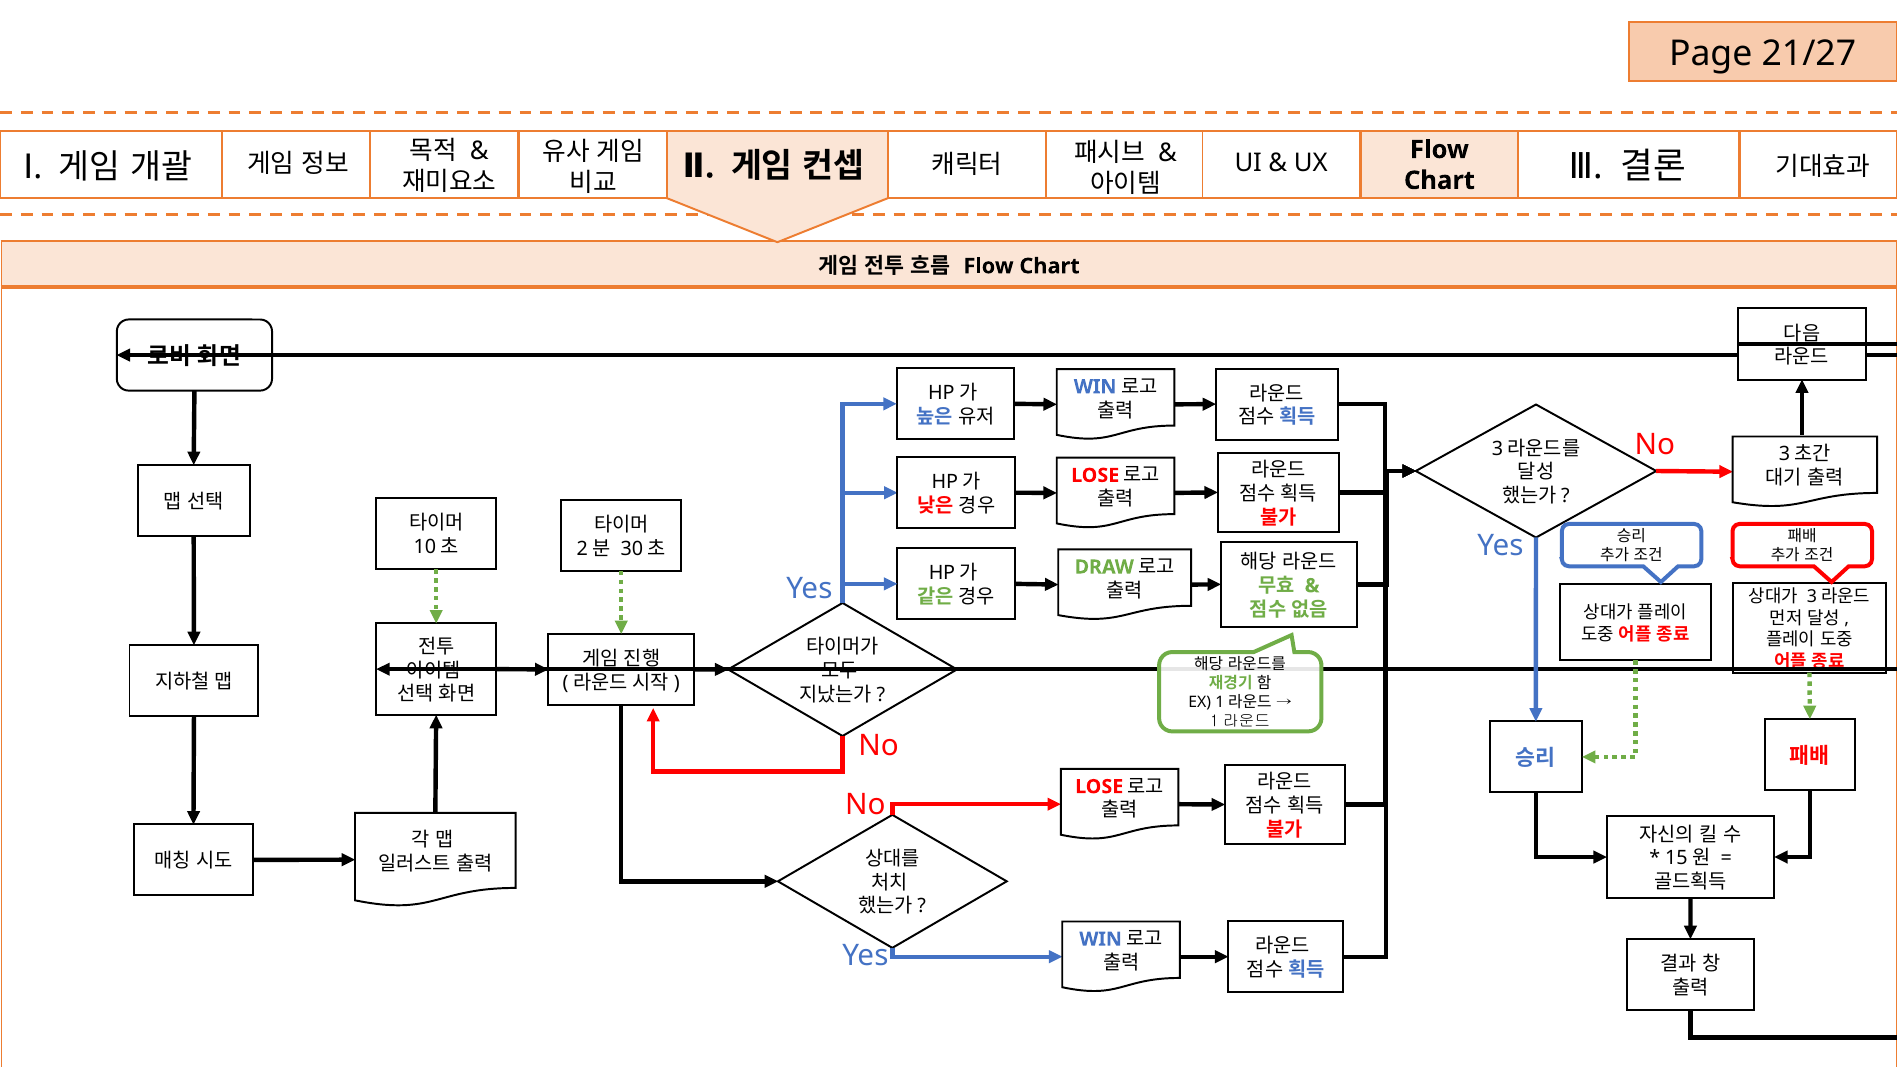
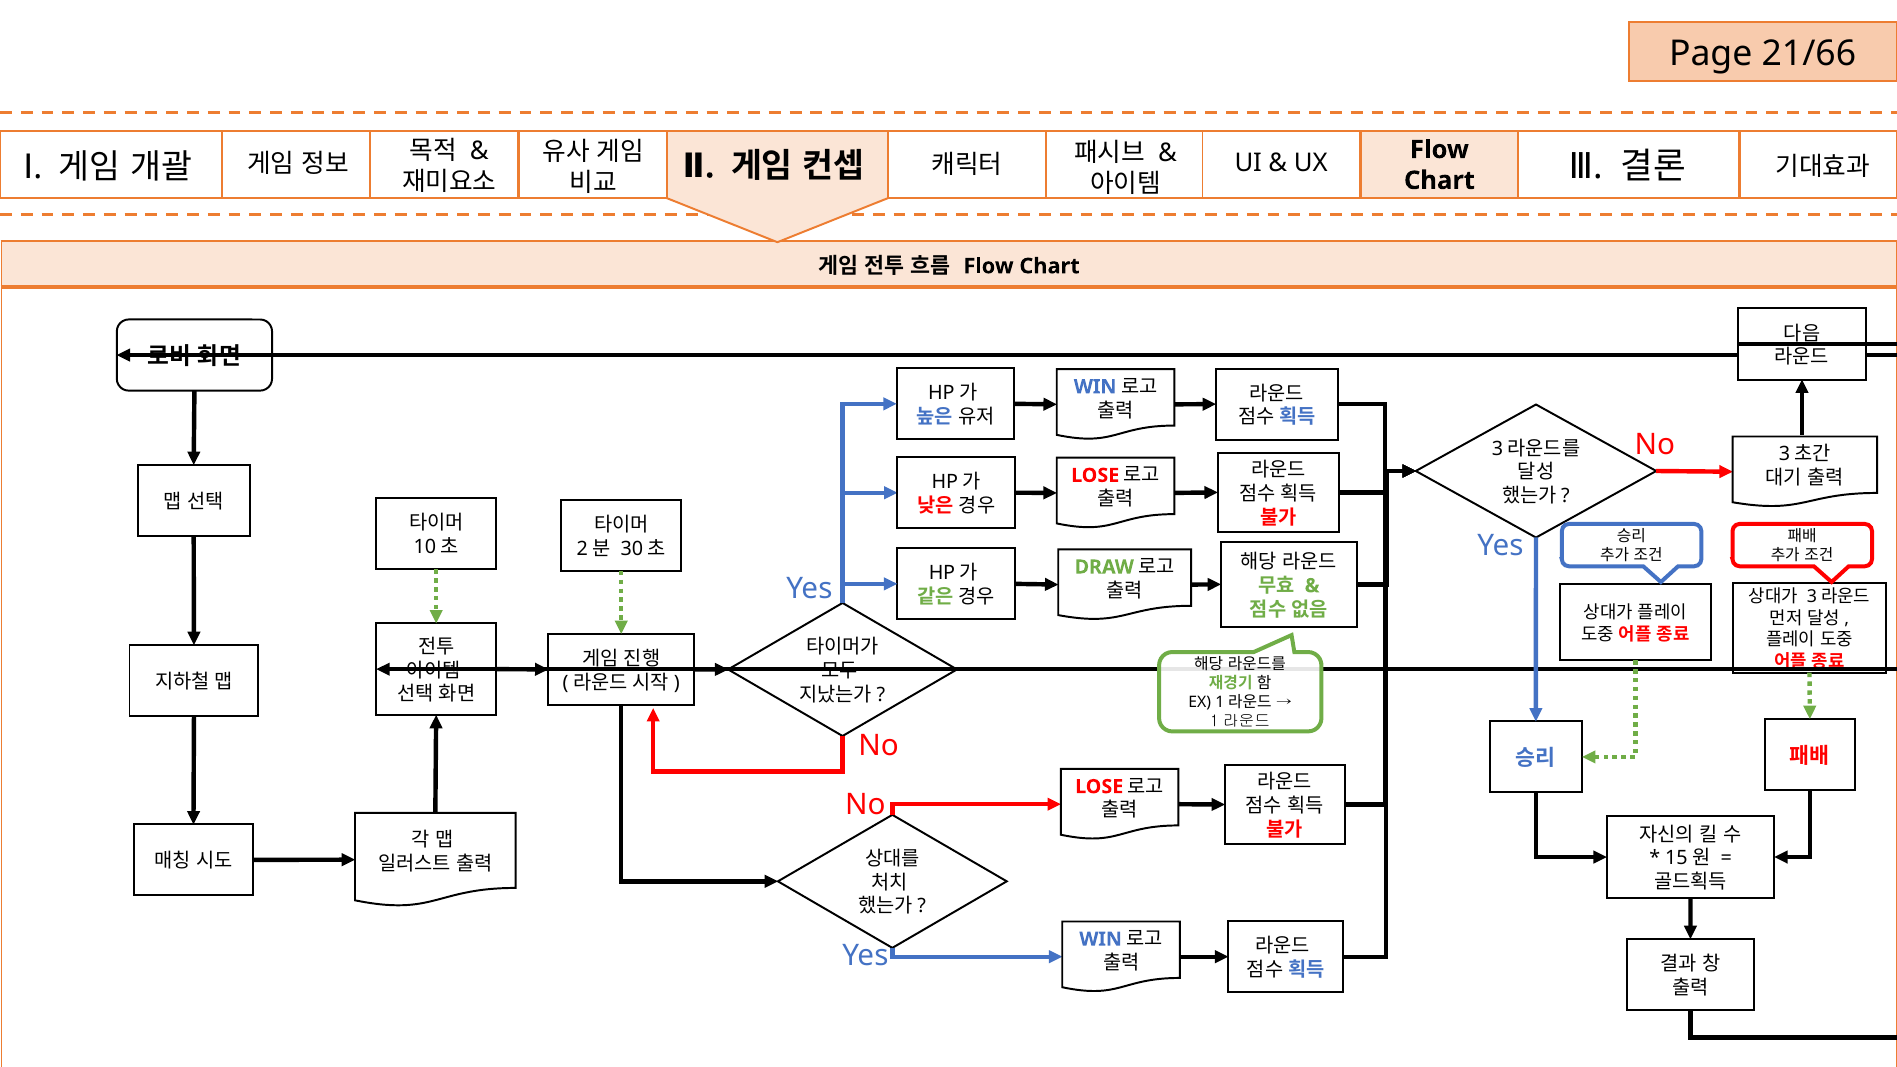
21/27: 21/27 -> 21/66
